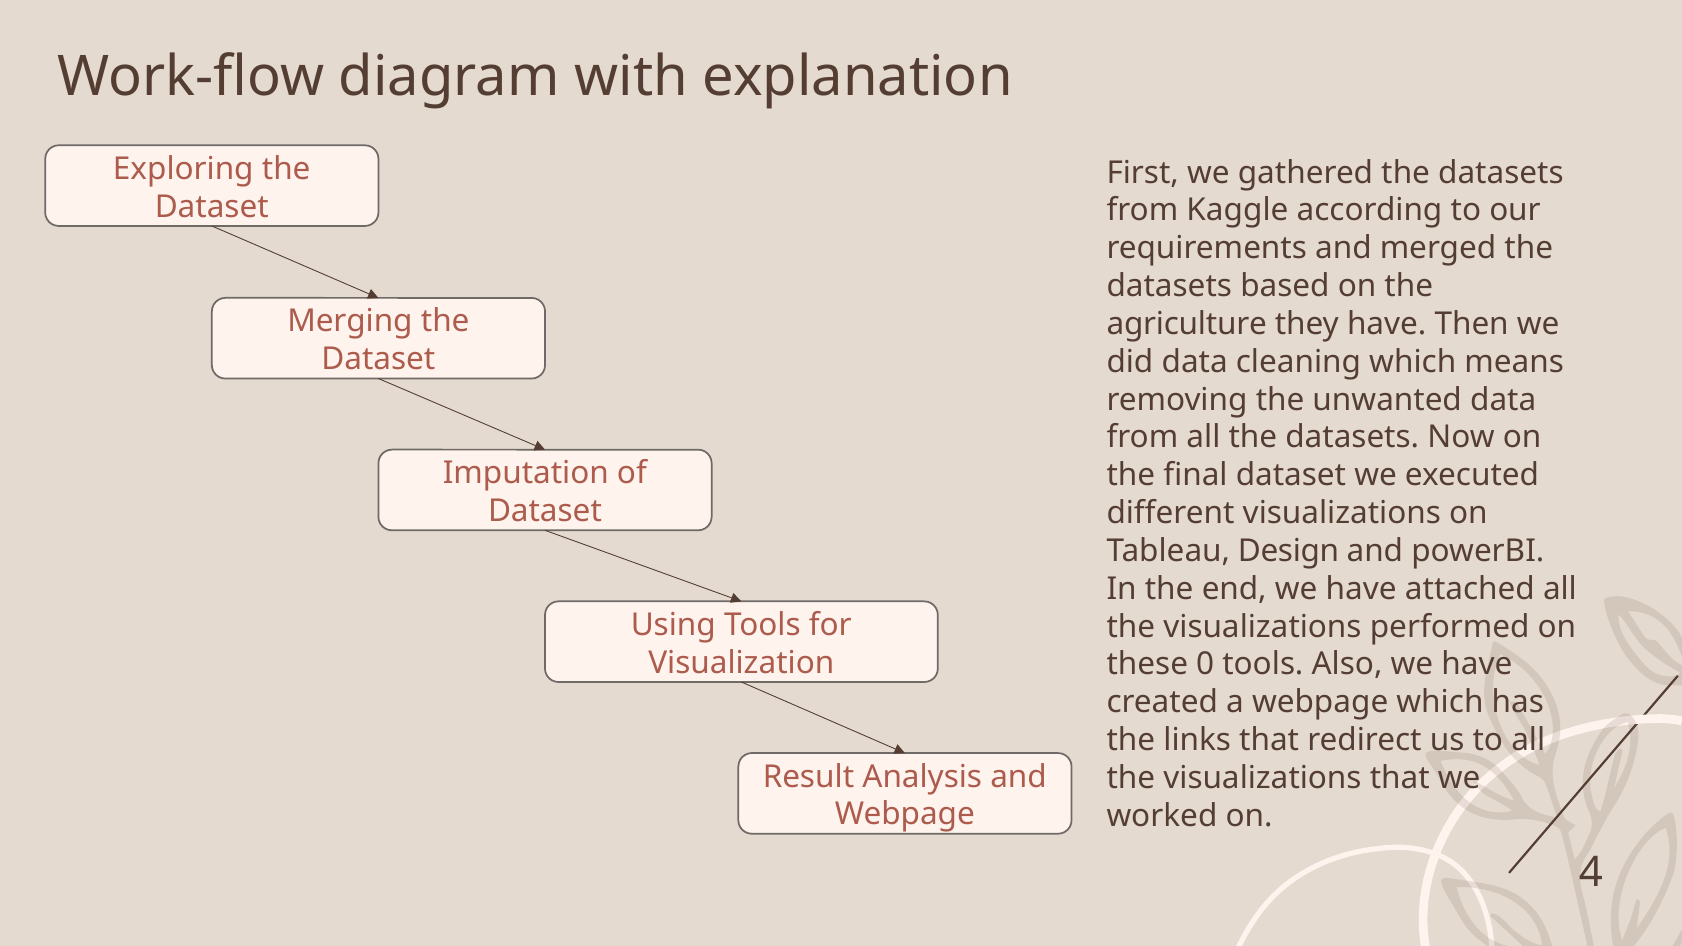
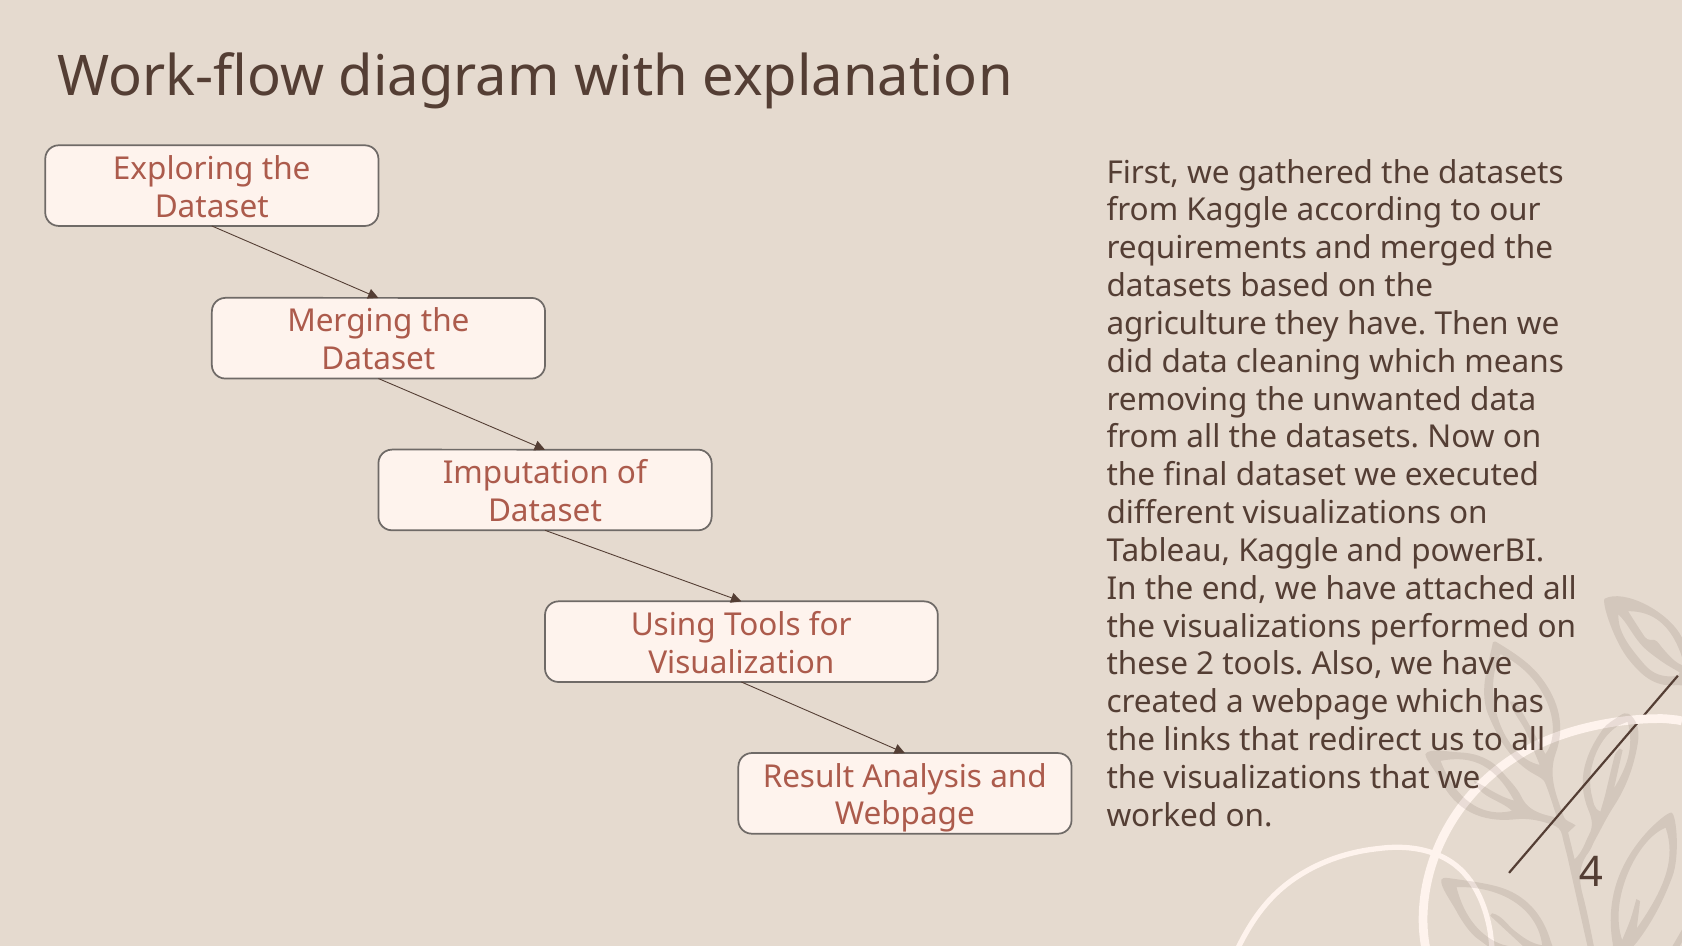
Tableau Design: Design -> Kaggle
0: 0 -> 2
